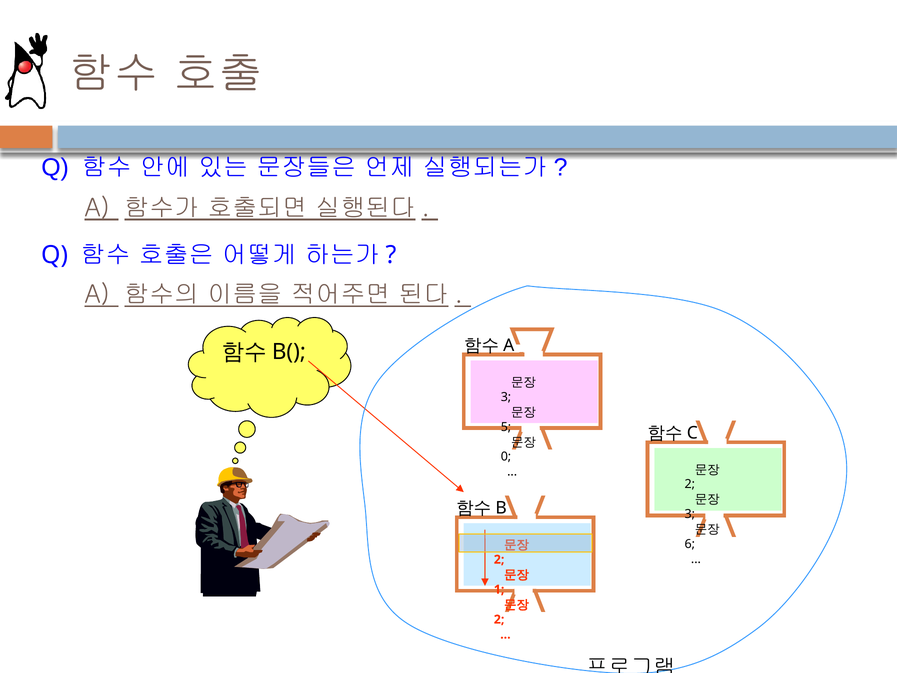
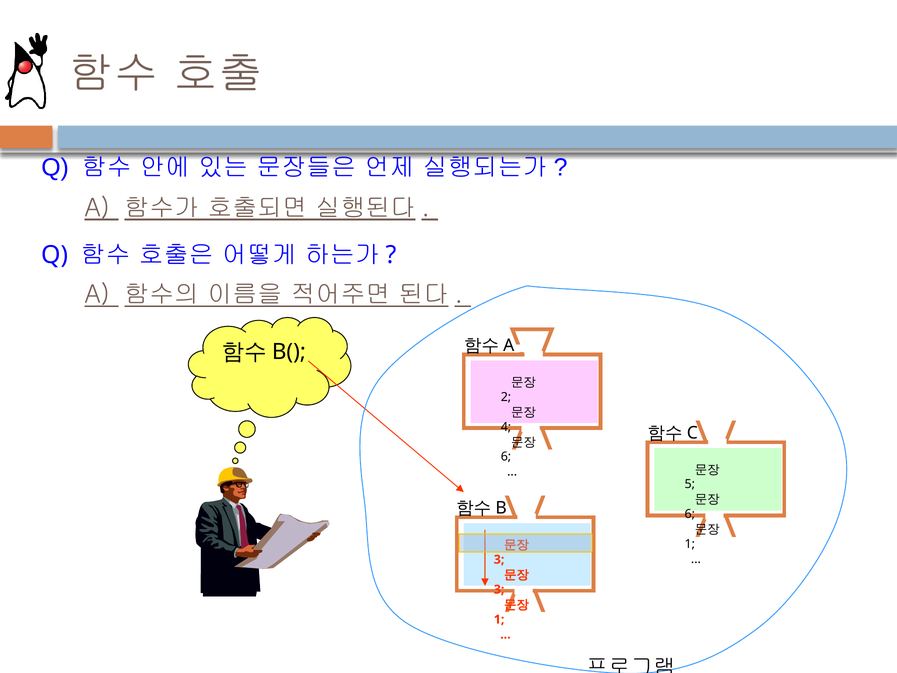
3 at (506, 397): 3 -> 2
5: 5 -> 4
0 at (506, 457): 0 -> 6
2 at (690, 484): 2 -> 5
3 at (690, 514): 3 -> 6
6 at (690, 544): 6 -> 1
2 at (499, 559): 2 -> 3
1 at (499, 589): 1 -> 3
2 at (499, 619): 2 -> 1
